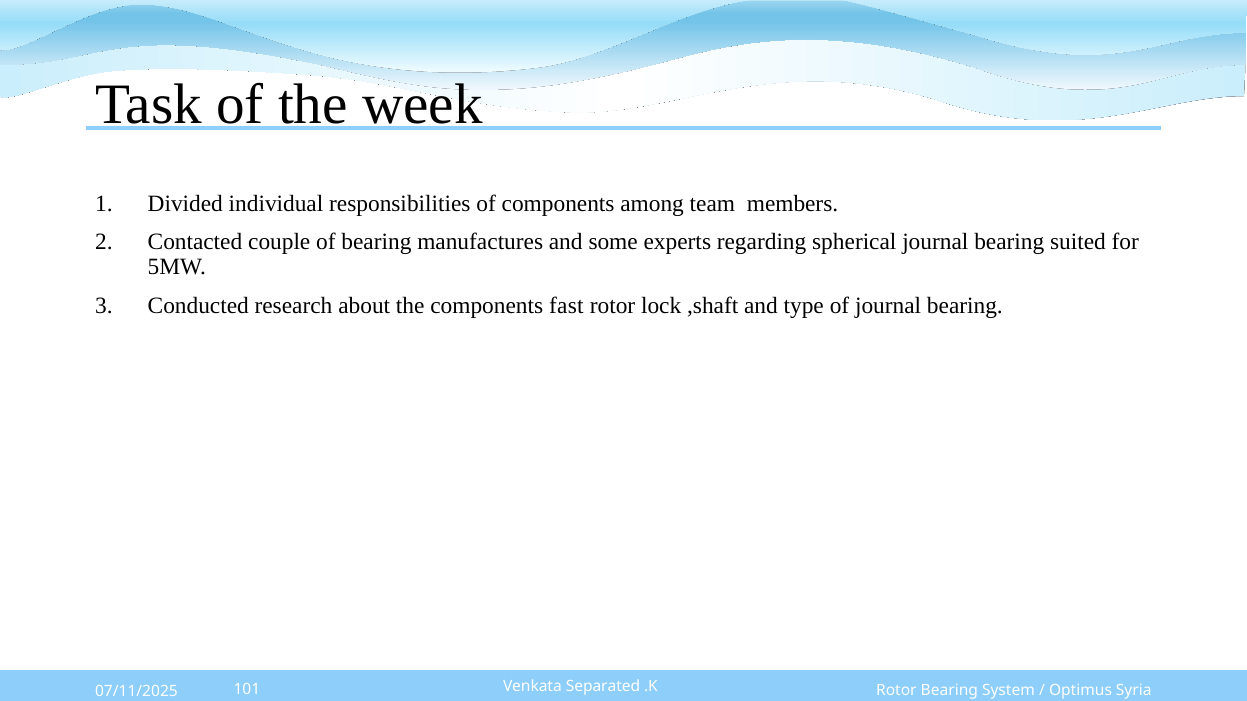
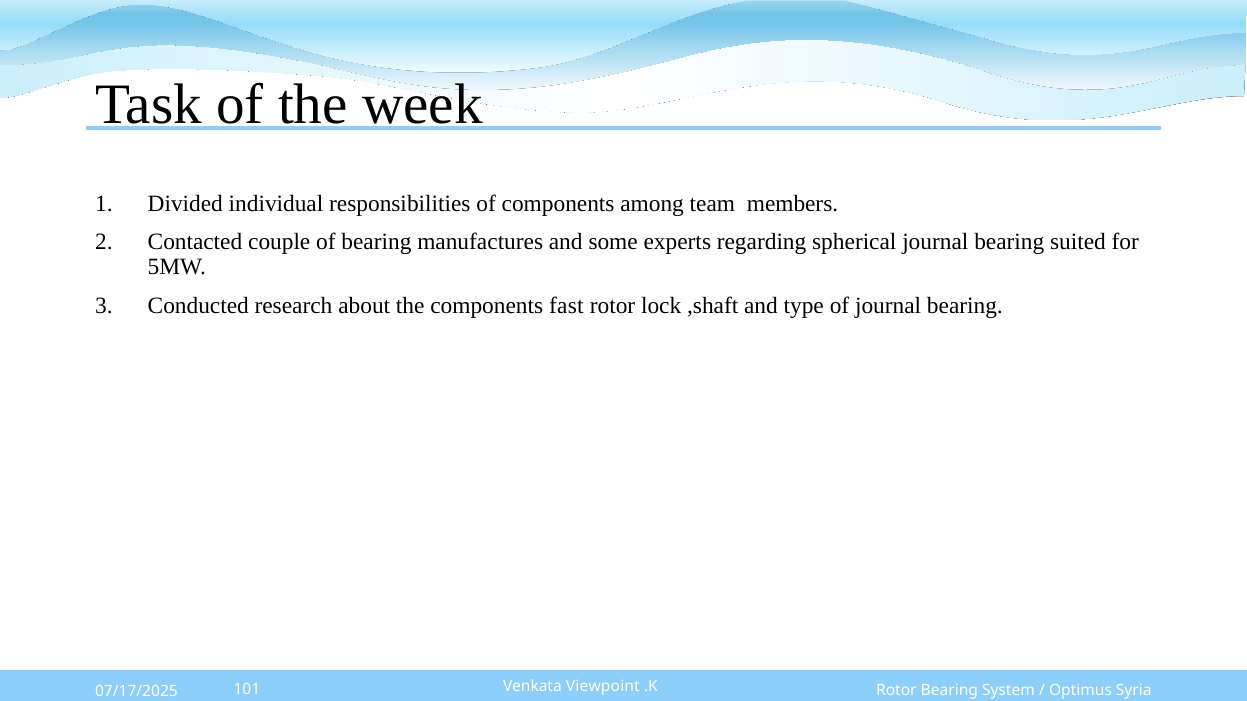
07/11/2025: 07/11/2025 -> 07/17/2025
Separated: Separated -> Viewpoint
